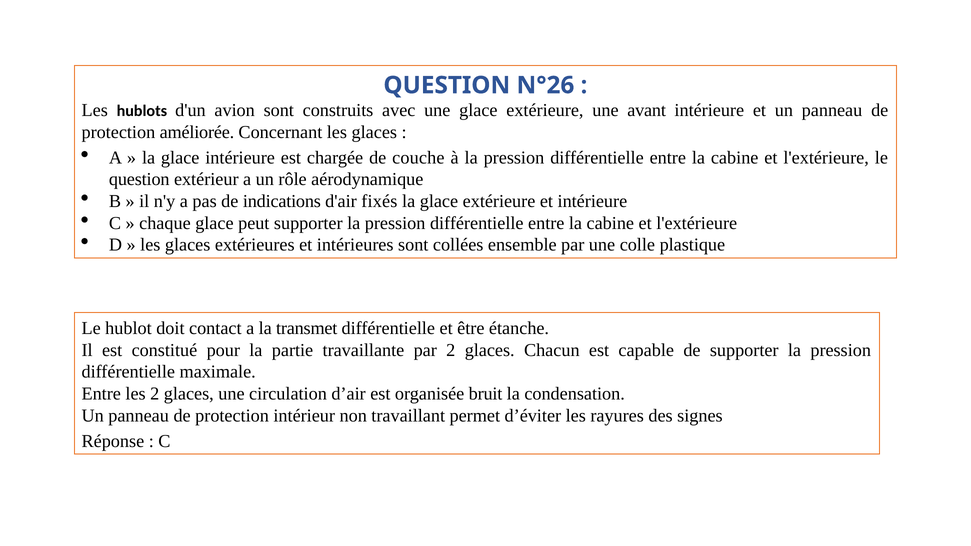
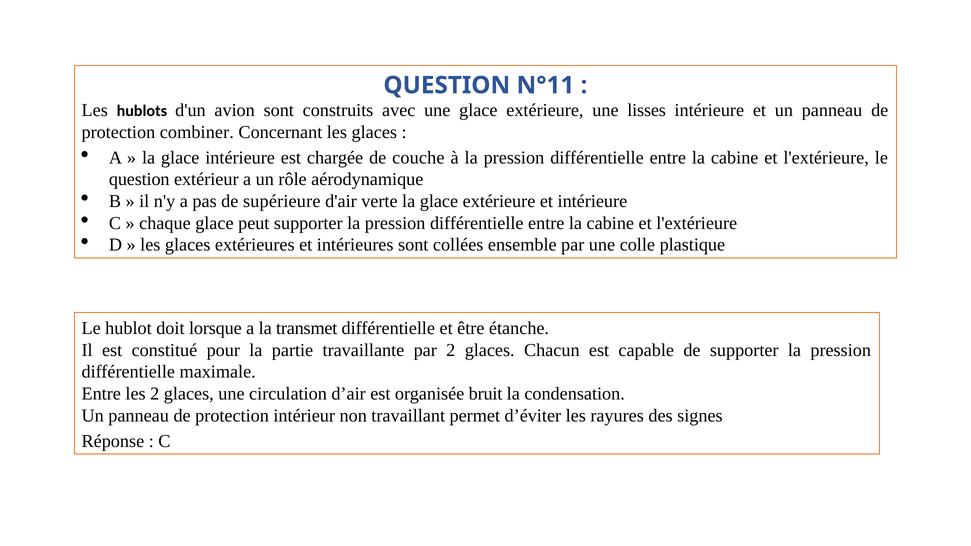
N°26: N°26 -> N°11
avant: avant -> lisses
améliorée: améliorée -> combiner
indications: indications -> supérieure
fixés: fixés -> verte
contact: contact -> lorsque
